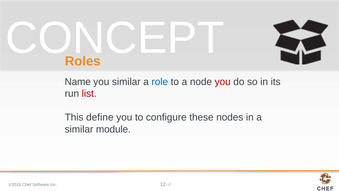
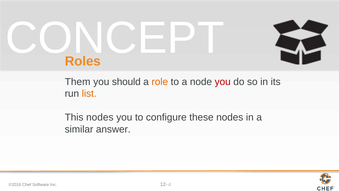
Name: Name -> Them
you similar: similar -> should
role colour: blue -> orange
list colour: red -> orange
This define: define -> nodes
module: module -> answer
